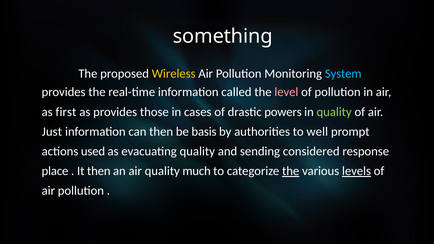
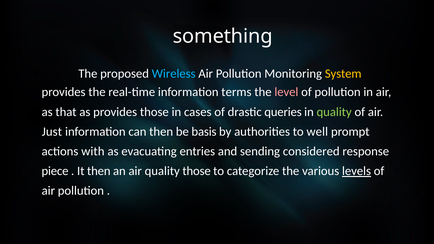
Wireless colour: yellow -> light blue
System colour: light blue -> yellow
called: called -> terms
first: first -> that
powers: powers -> queries
used: used -> with
evacuating quality: quality -> entries
place: place -> piece
quality much: much -> those
the at (291, 171) underline: present -> none
